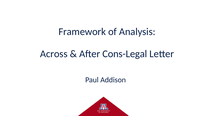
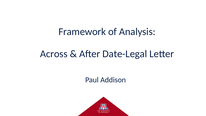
Cons-Legal: Cons-Legal -> Date-Legal
